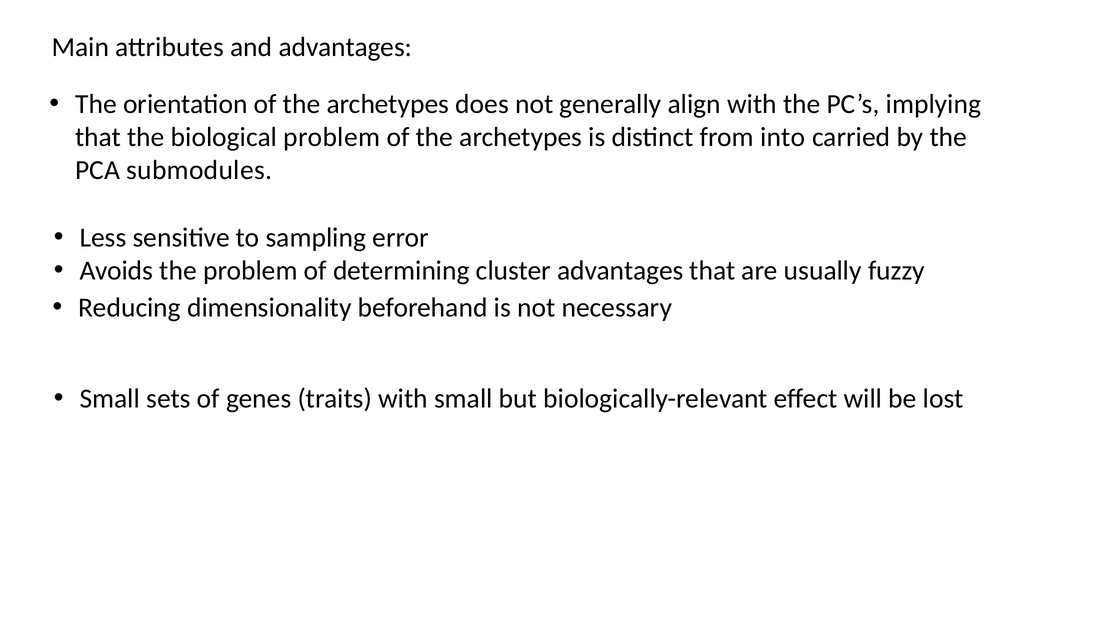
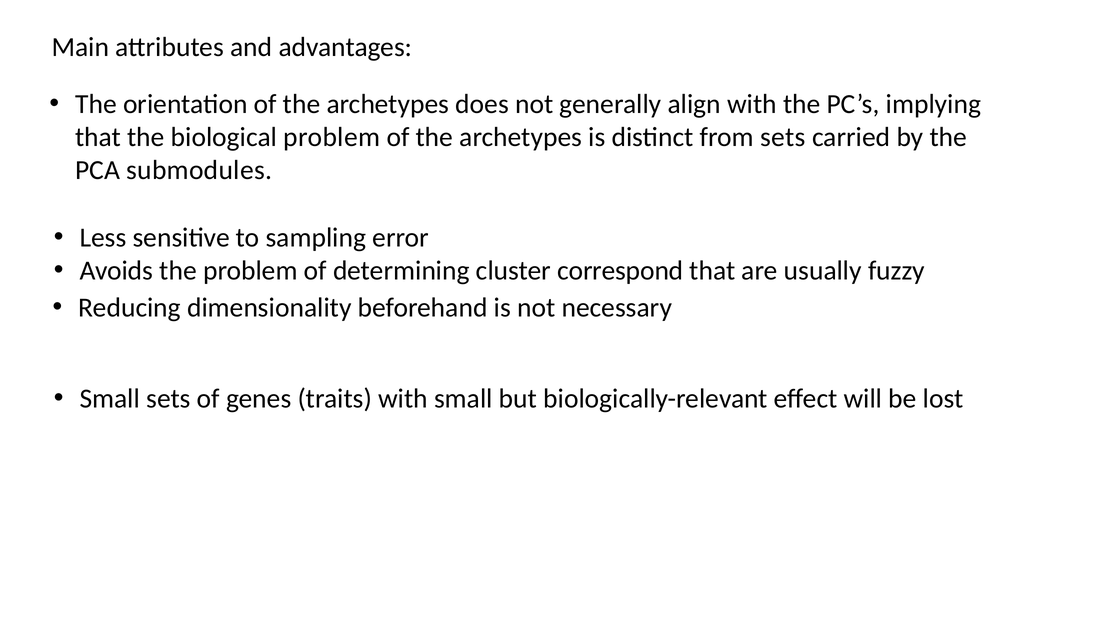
from into: into -> sets
cluster advantages: advantages -> correspond
